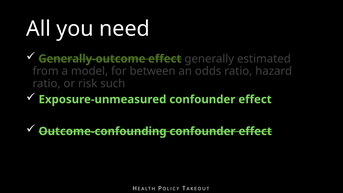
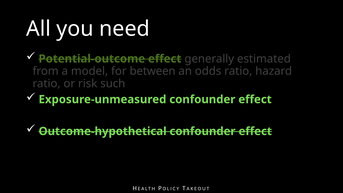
Generally-outcome: Generally-outcome -> Potential-outcome
Outcome-confounding: Outcome-confounding -> Outcome-hypothetical
